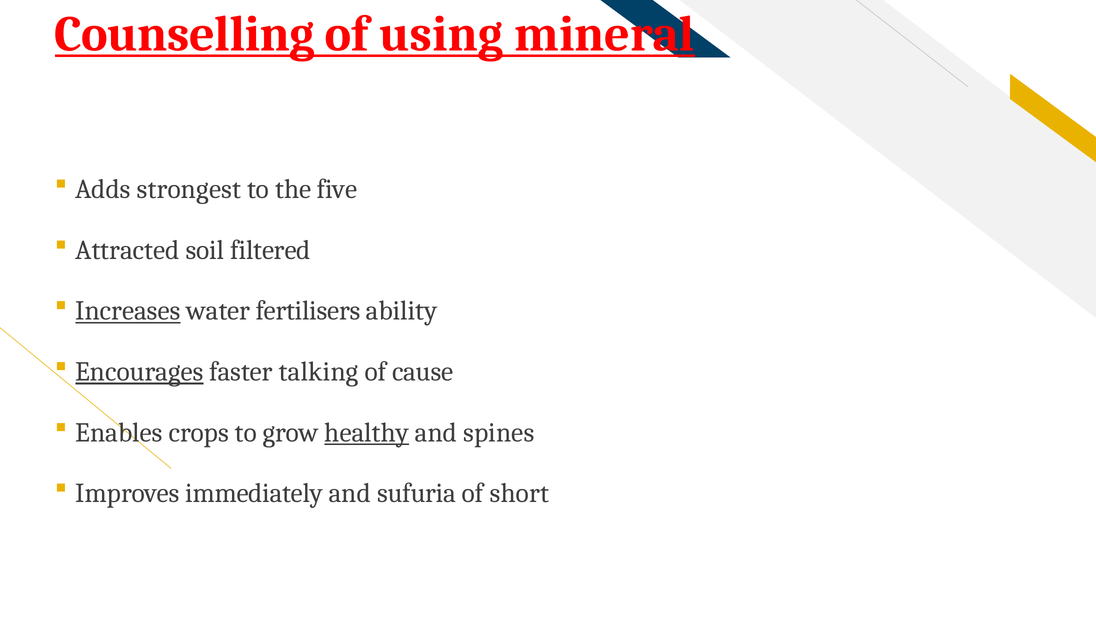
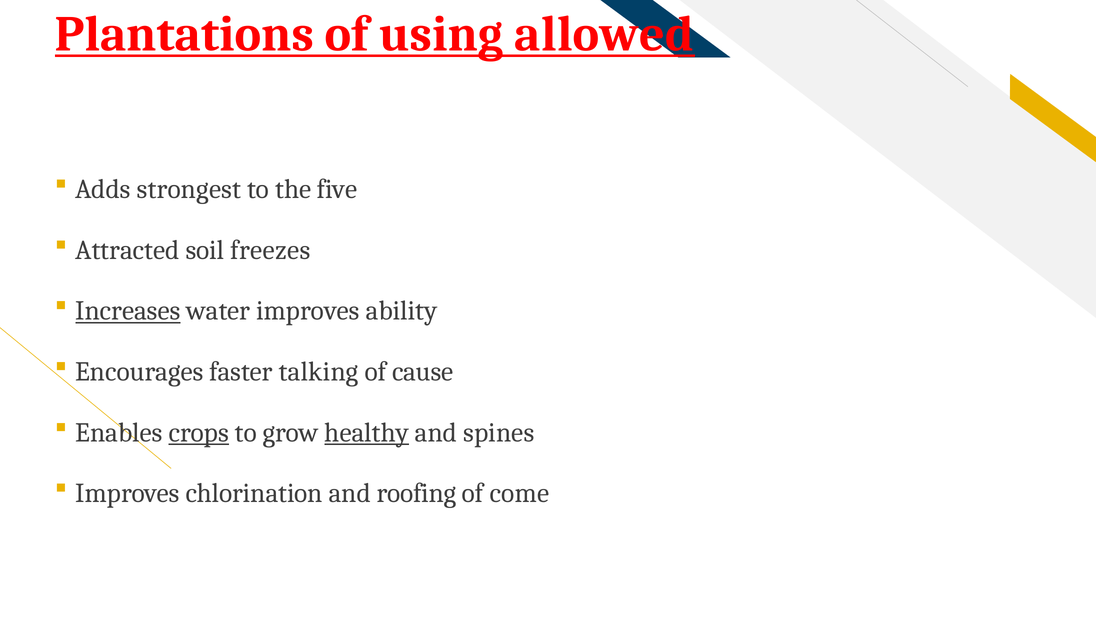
Counselling: Counselling -> Plantations
mineral: mineral -> allowed
filtered: filtered -> freezes
water fertilisers: fertilisers -> improves
Encourages underline: present -> none
crops underline: none -> present
immediately: immediately -> chlorination
sufuria: sufuria -> roofing
short: short -> come
